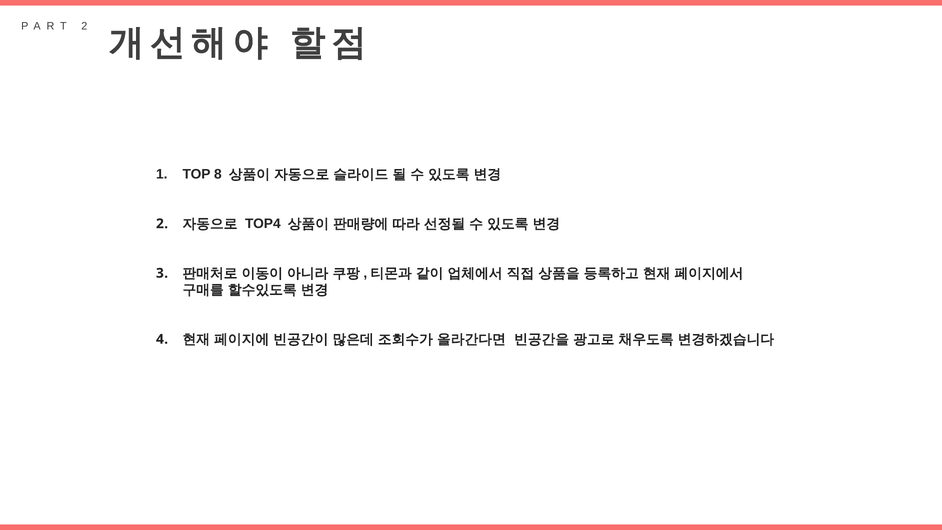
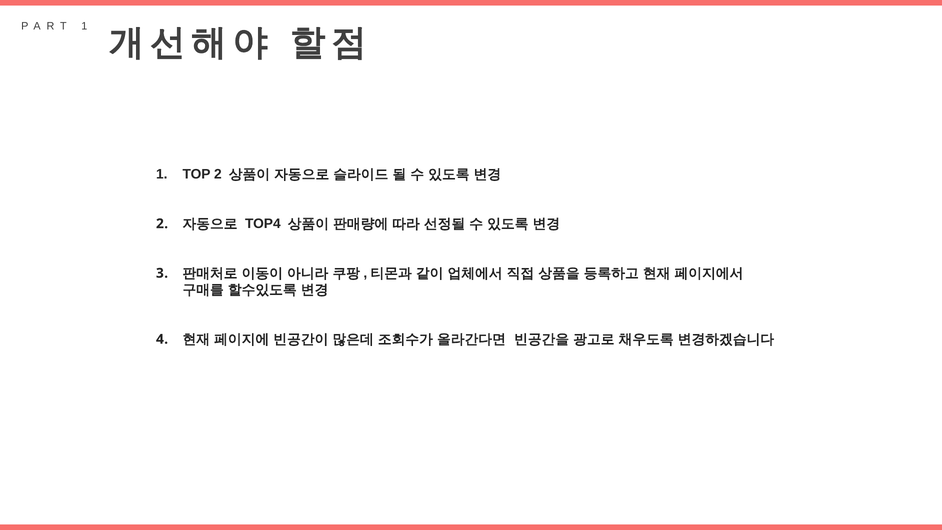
2 at (84, 26): 2 -> 1
TOP 8: 8 -> 2
